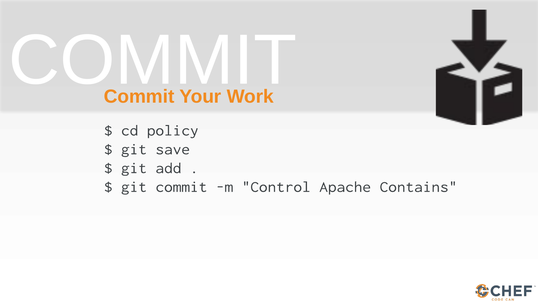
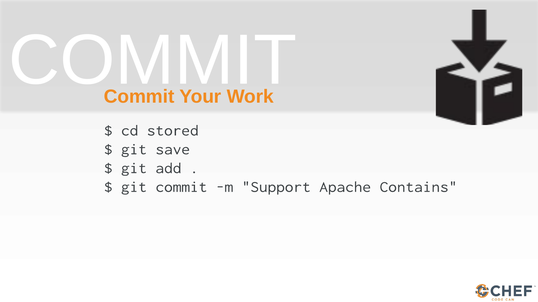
policy: policy -> stored
Control: Control -> Support
